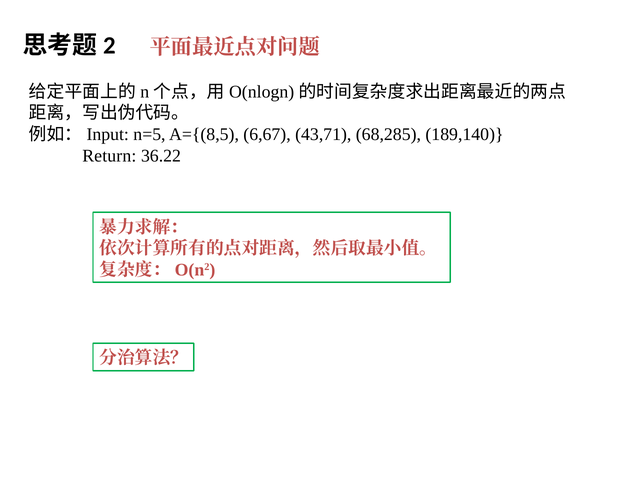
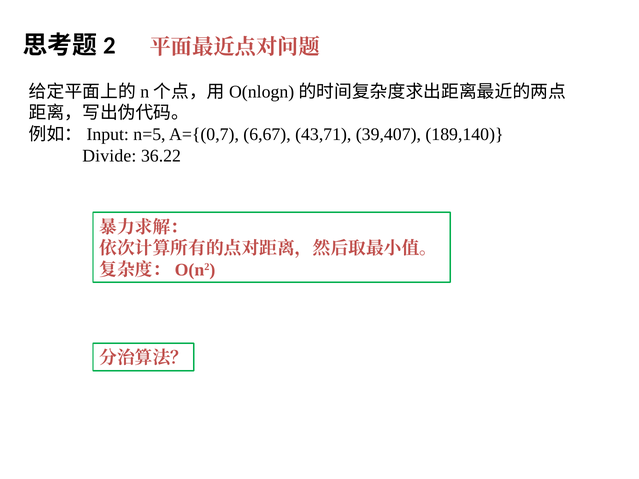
A={(8,5: A={(8,5 -> A={(0,7
68,285: 68,285 -> 39,407
Return: Return -> Divide
